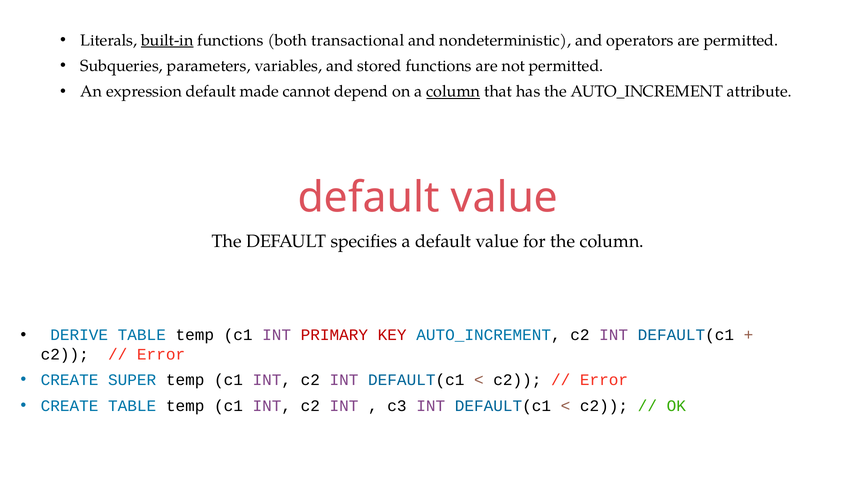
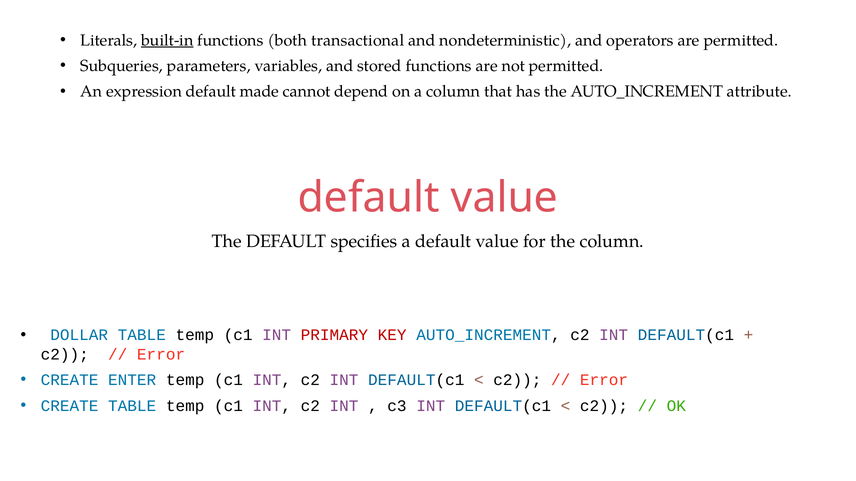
column at (453, 92) underline: present -> none
DERIVE: DERIVE -> DOLLAR
SUPER: SUPER -> ENTER
